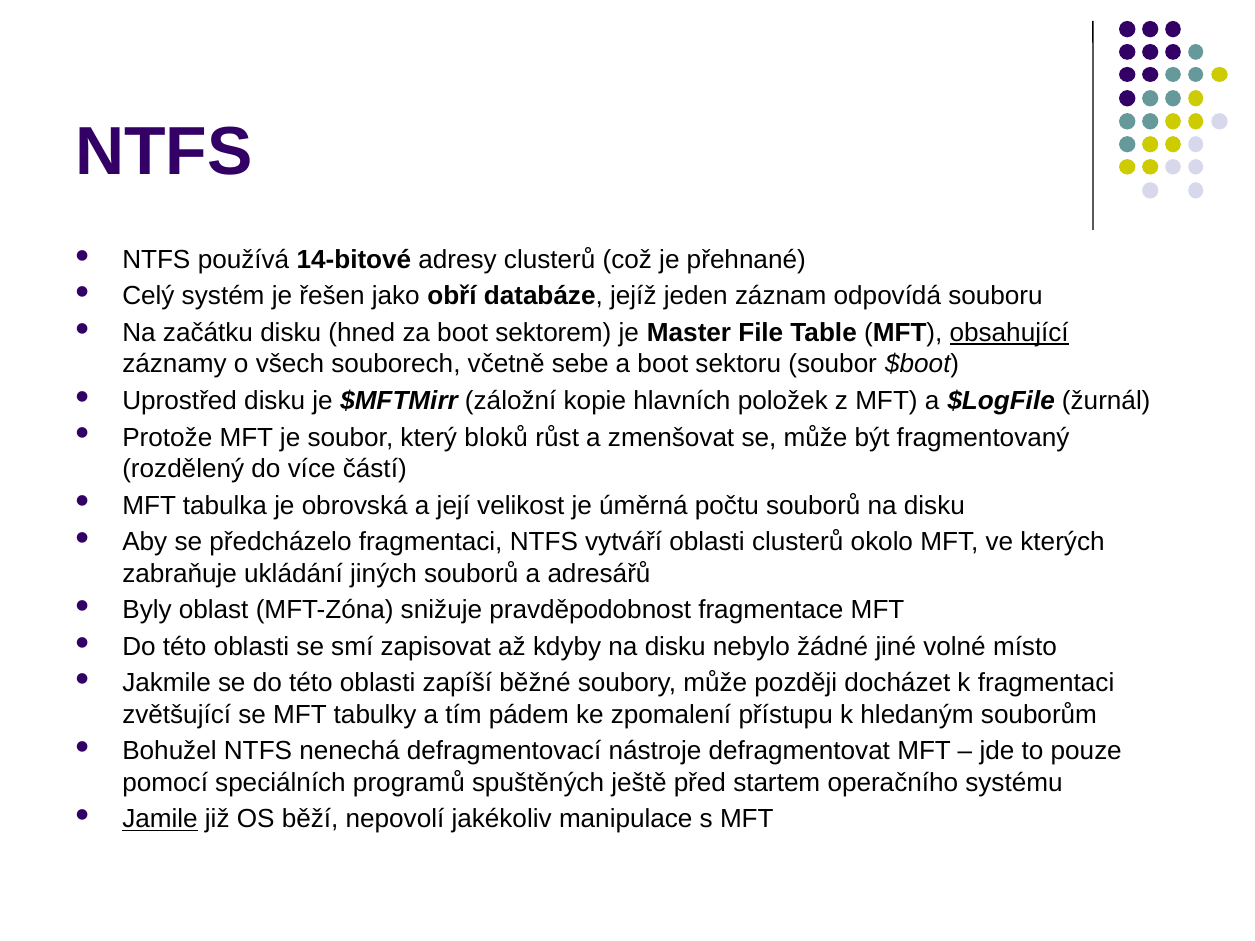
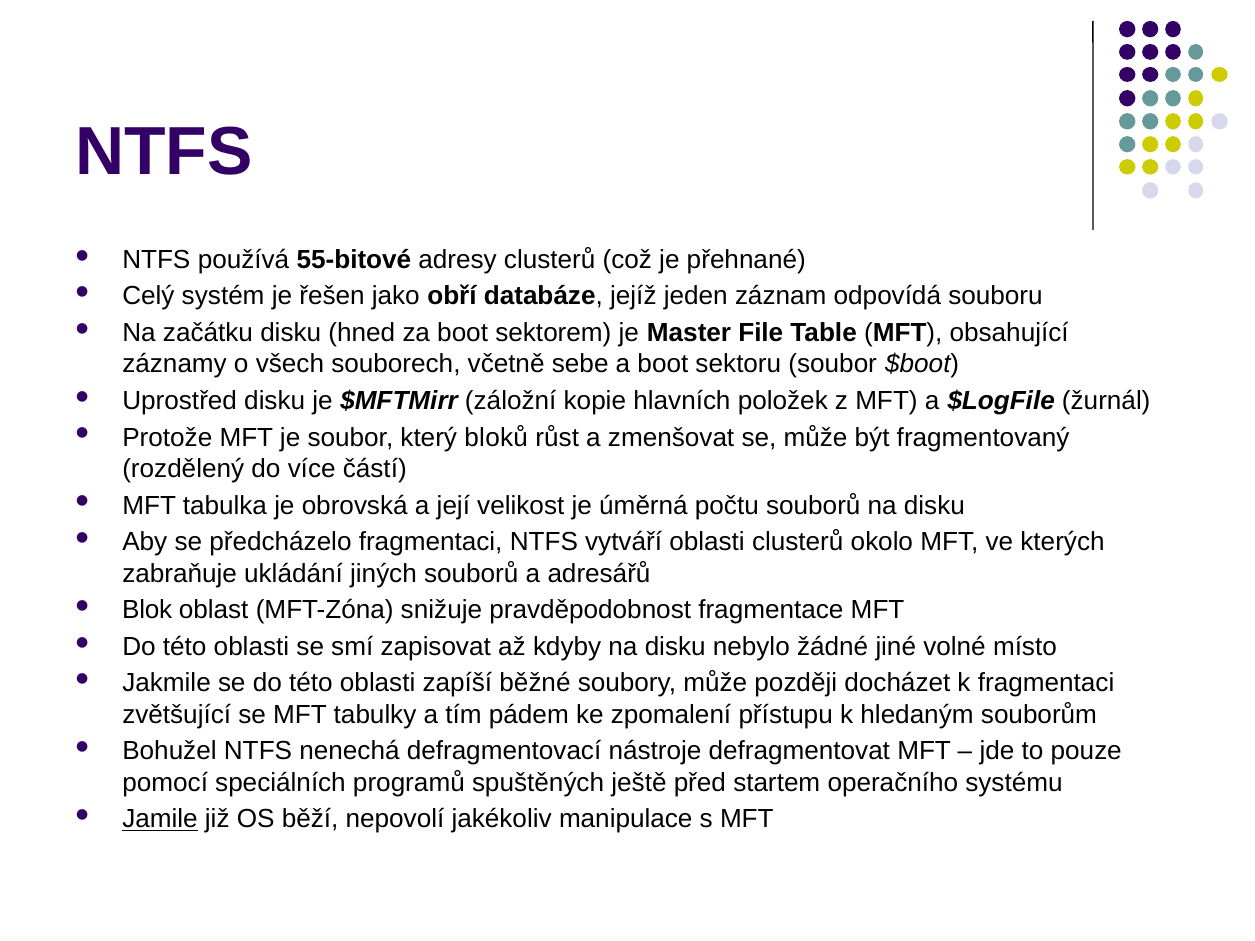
14-bitové: 14-bitové -> 55-bitové
obsahující underline: present -> none
Byly: Byly -> Blok
